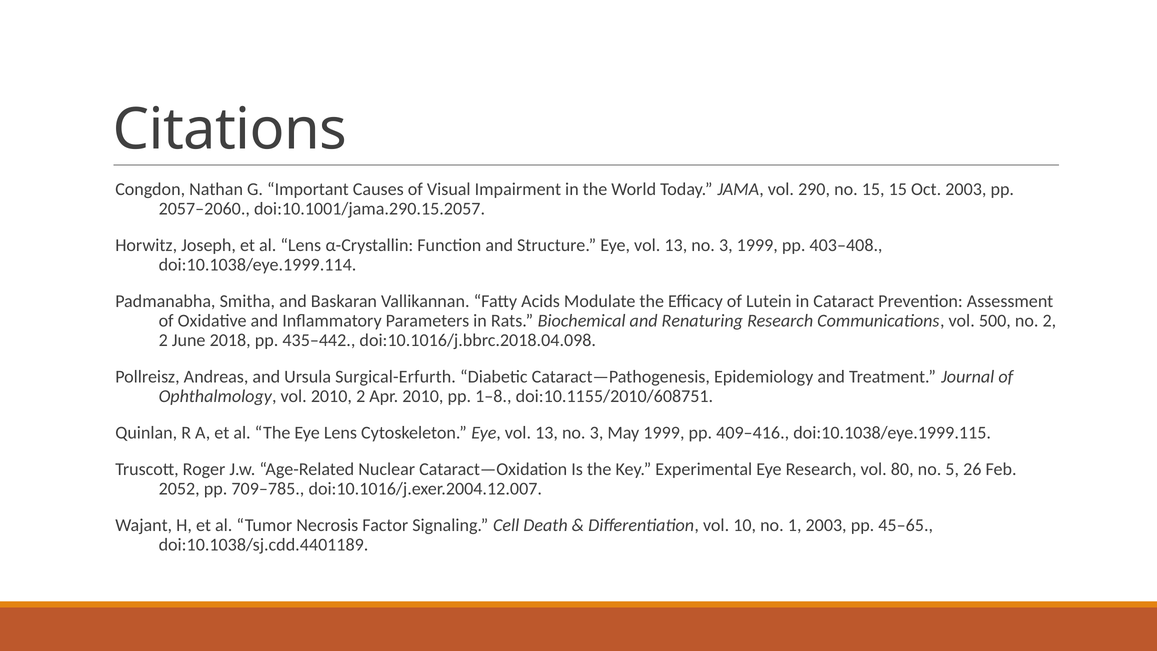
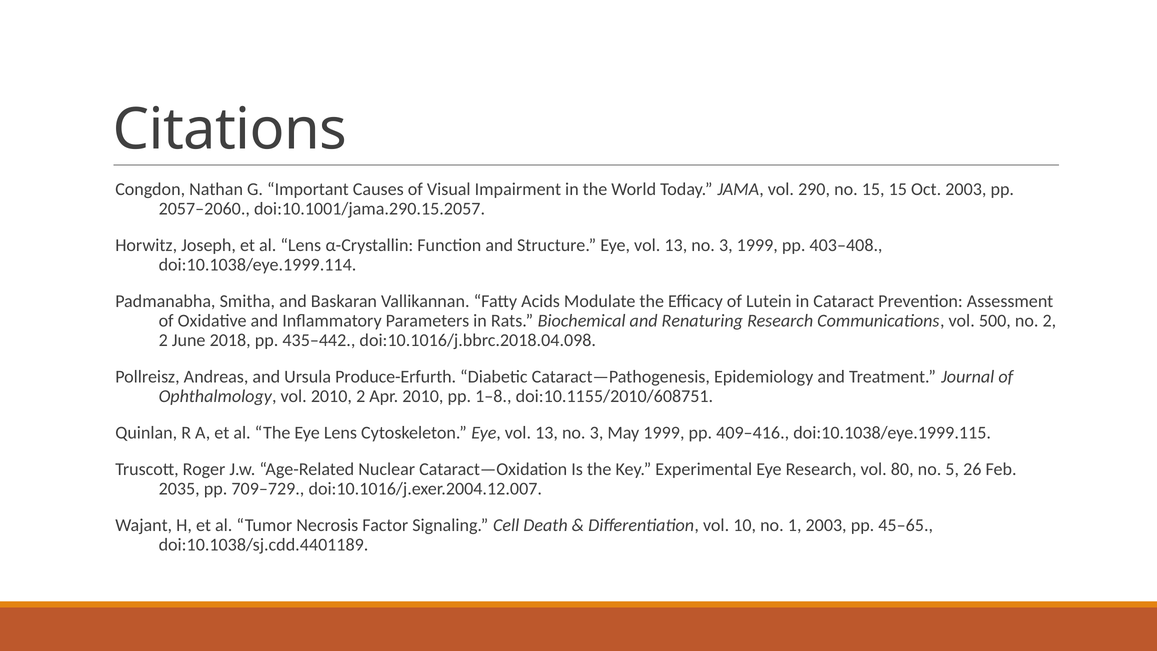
Surgical-Erfurth: Surgical-Erfurth -> Produce-Erfurth
2052: 2052 -> 2035
709–785: 709–785 -> 709–729
